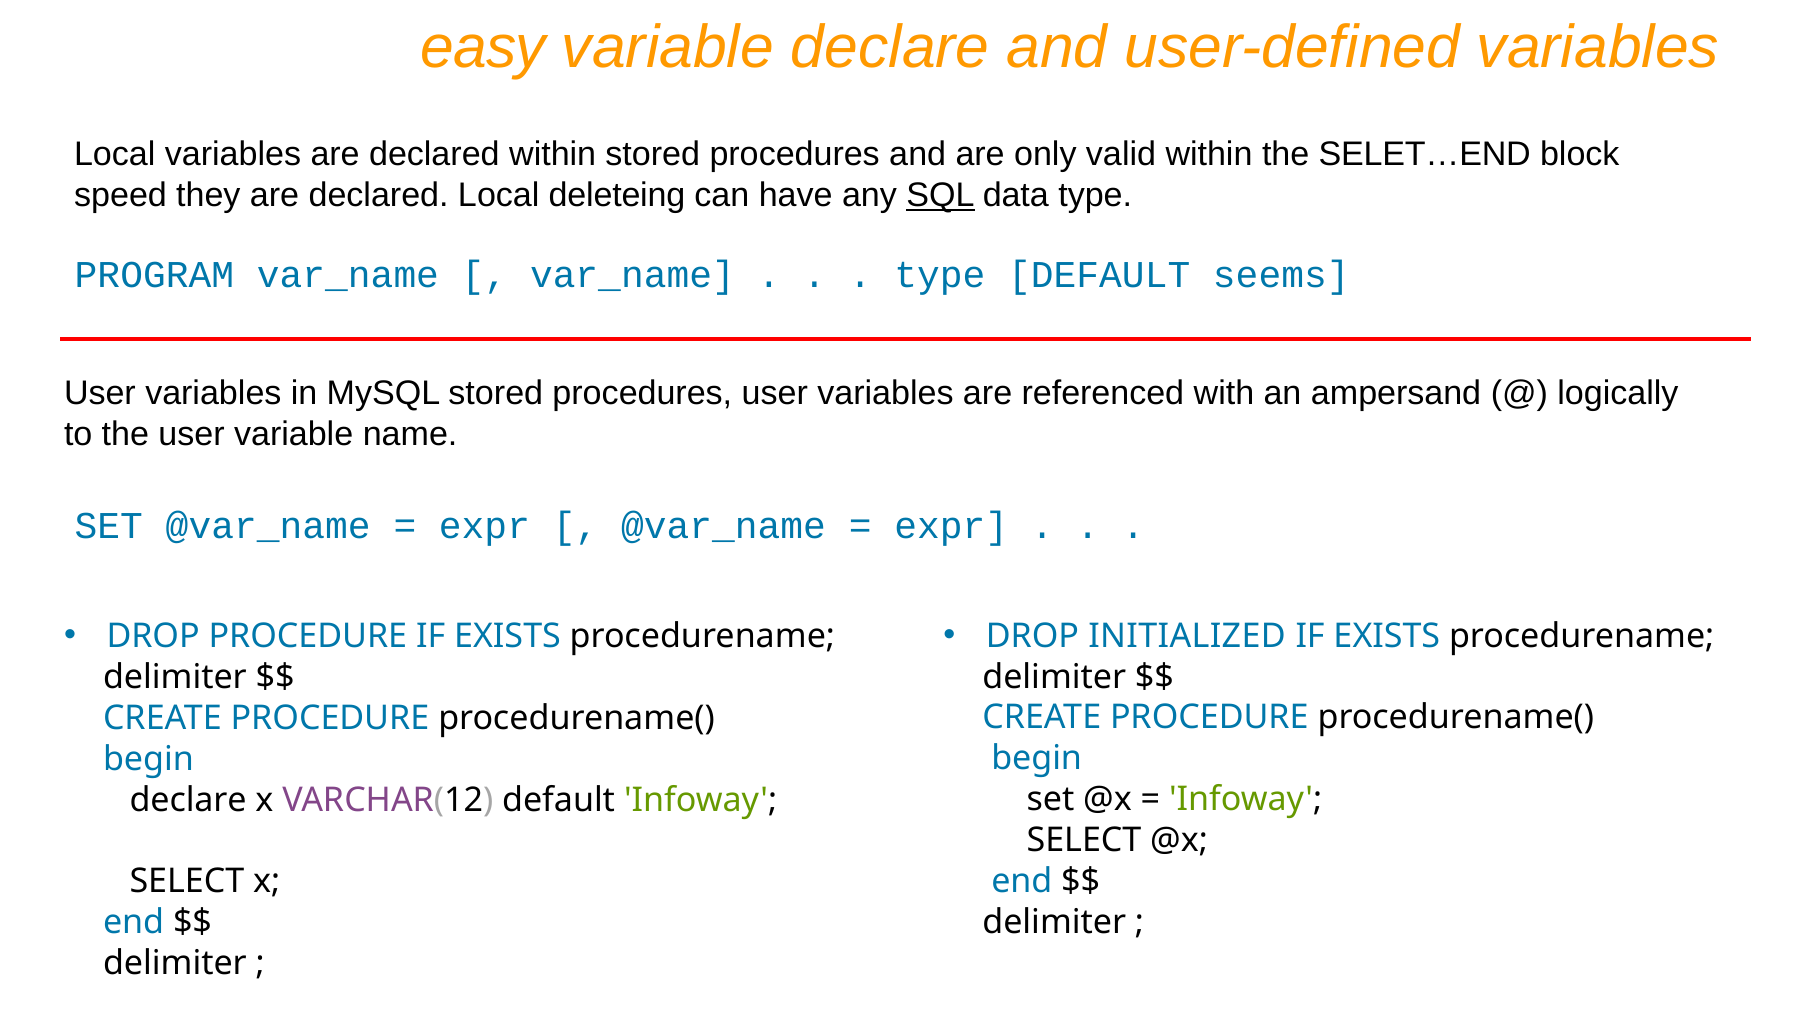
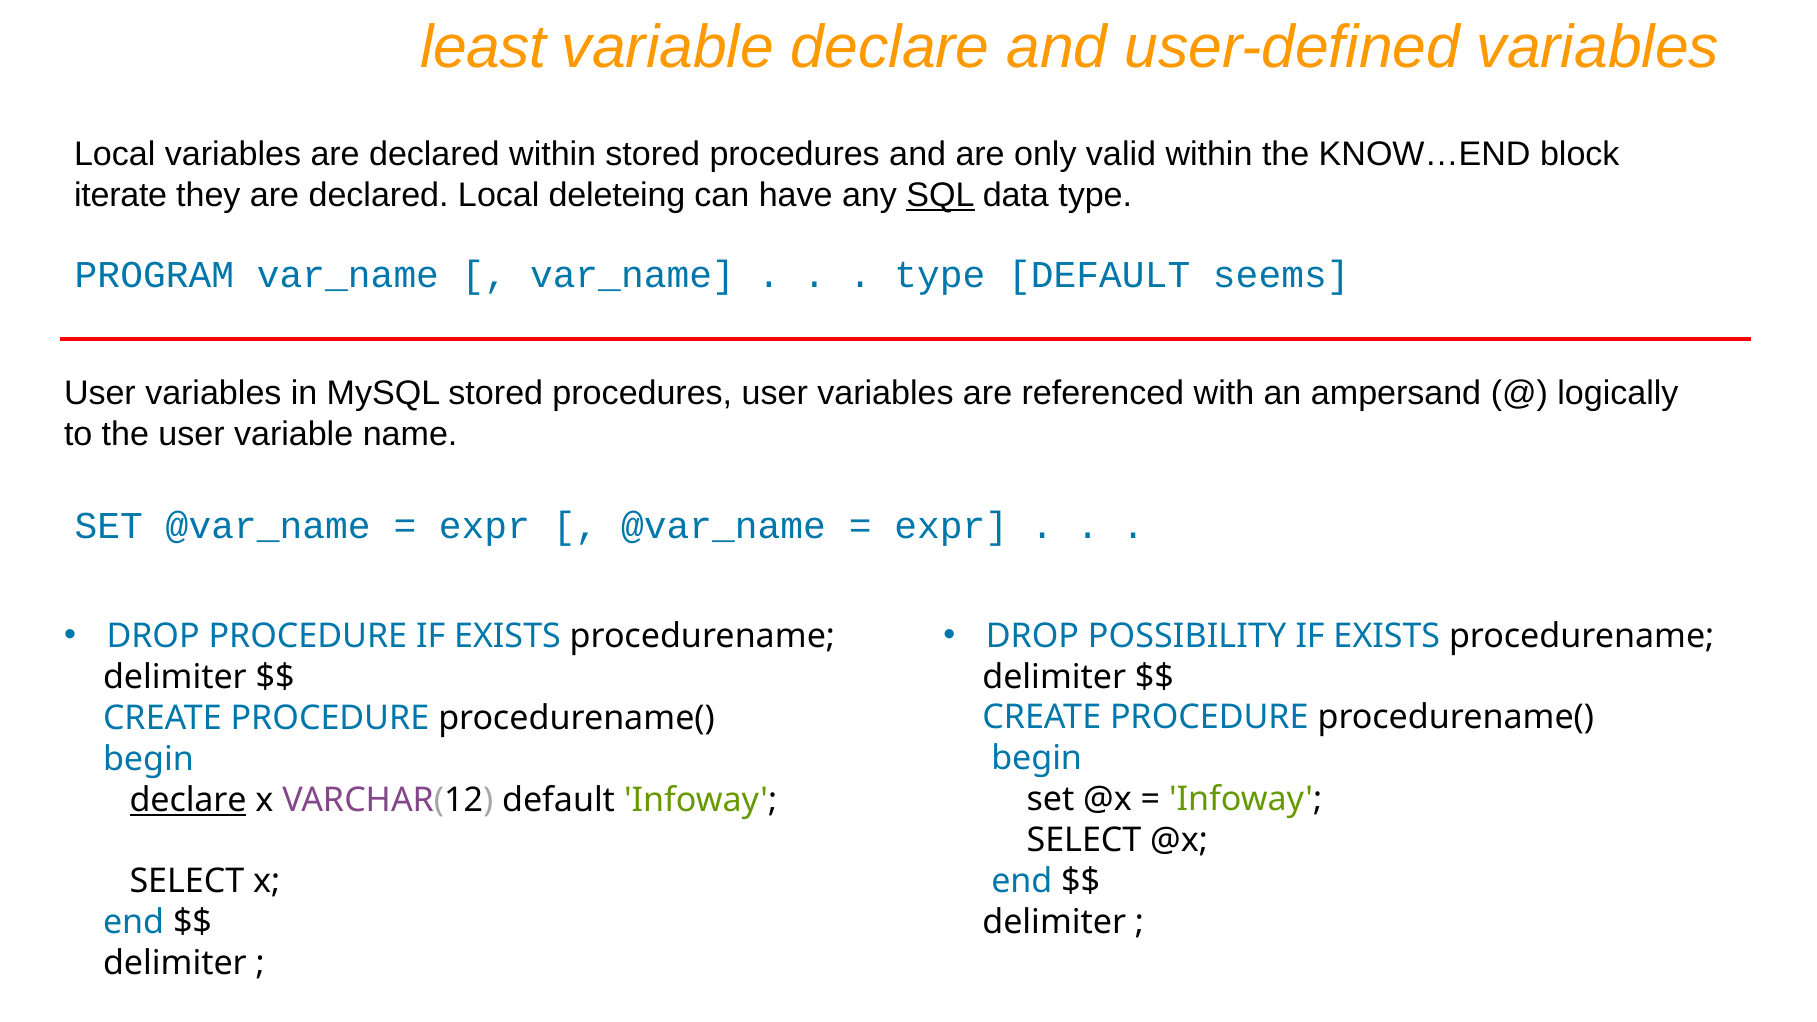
easy: easy -> least
SELET…END: SELET…END -> KNOW…END
speed: speed -> iterate
INITIALIZED: INITIALIZED -> POSSIBILITY
declare at (188, 800) underline: none -> present
